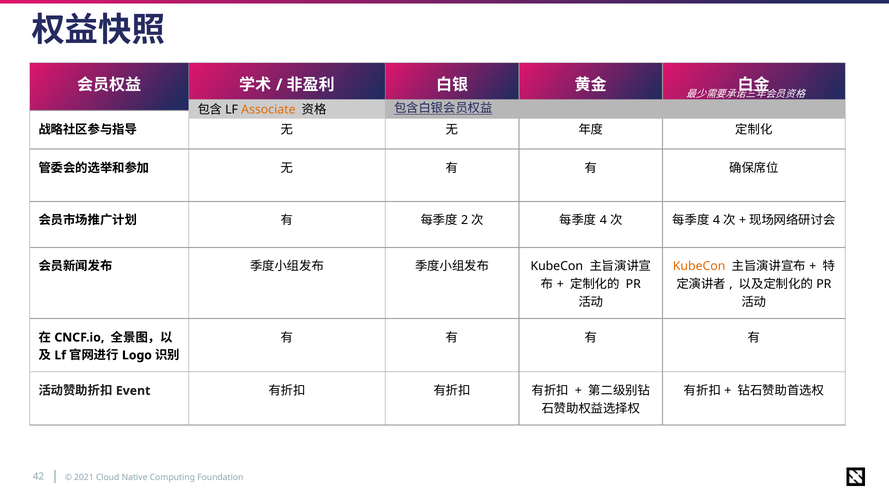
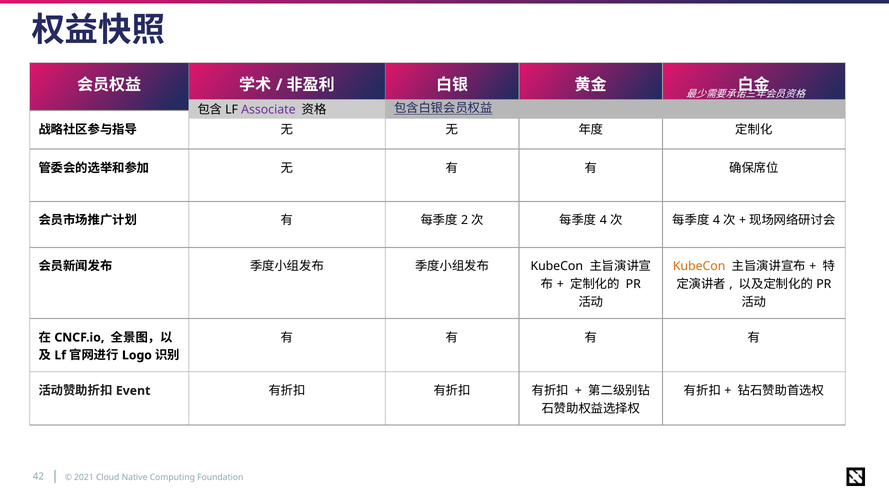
Associate colour: orange -> purple
